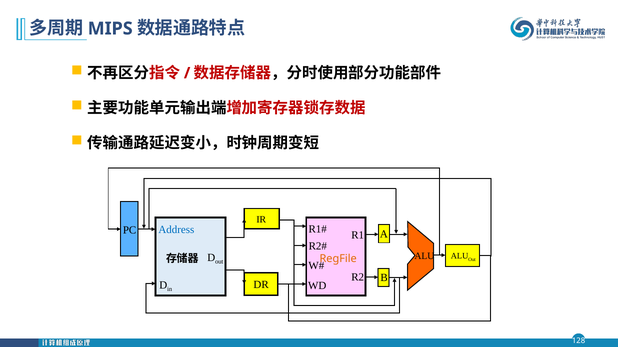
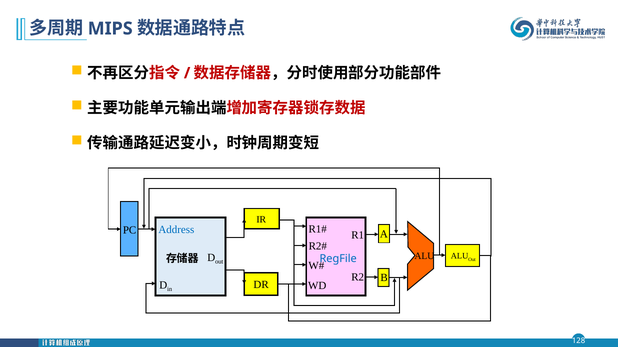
RegFile colour: orange -> blue
